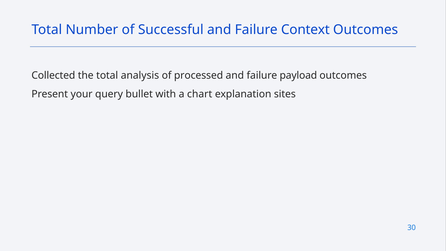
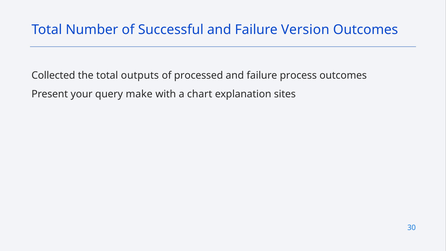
Context: Context -> Version
analysis: analysis -> outputs
payload: payload -> process
bullet: bullet -> make
